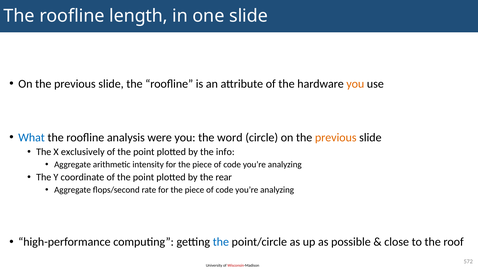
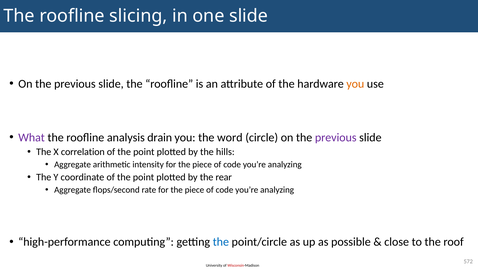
length: length -> slicing
What colour: blue -> purple
were: were -> drain
previous at (336, 137) colour: orange -> purple
exclusively: exclusively -> correlation
info: info -> hills
